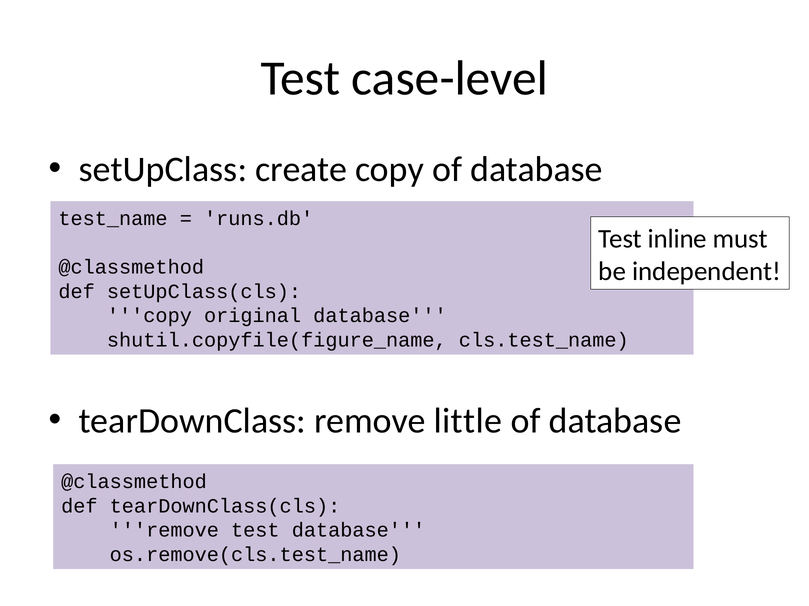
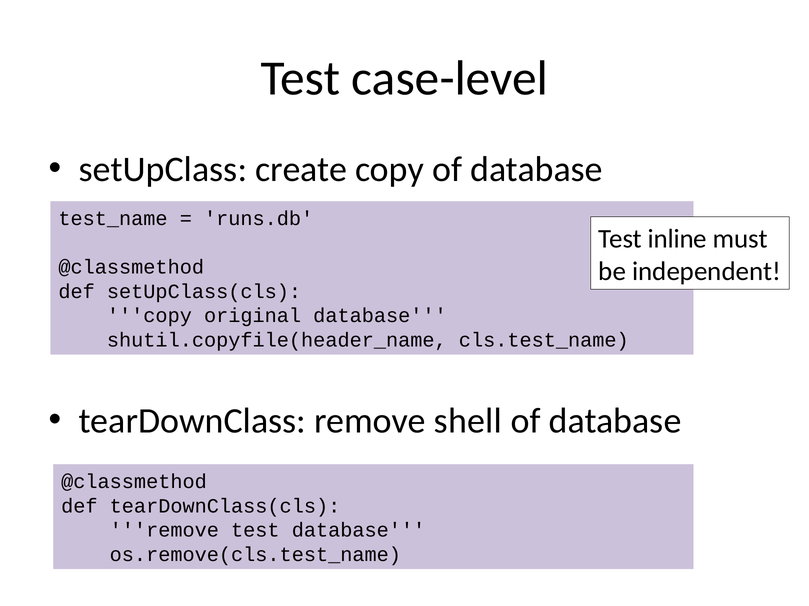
shutil.copyfile(figure_name: shutil.copyfile(figure_name -> shutil.copyfile(header_name
little: little -> shell
